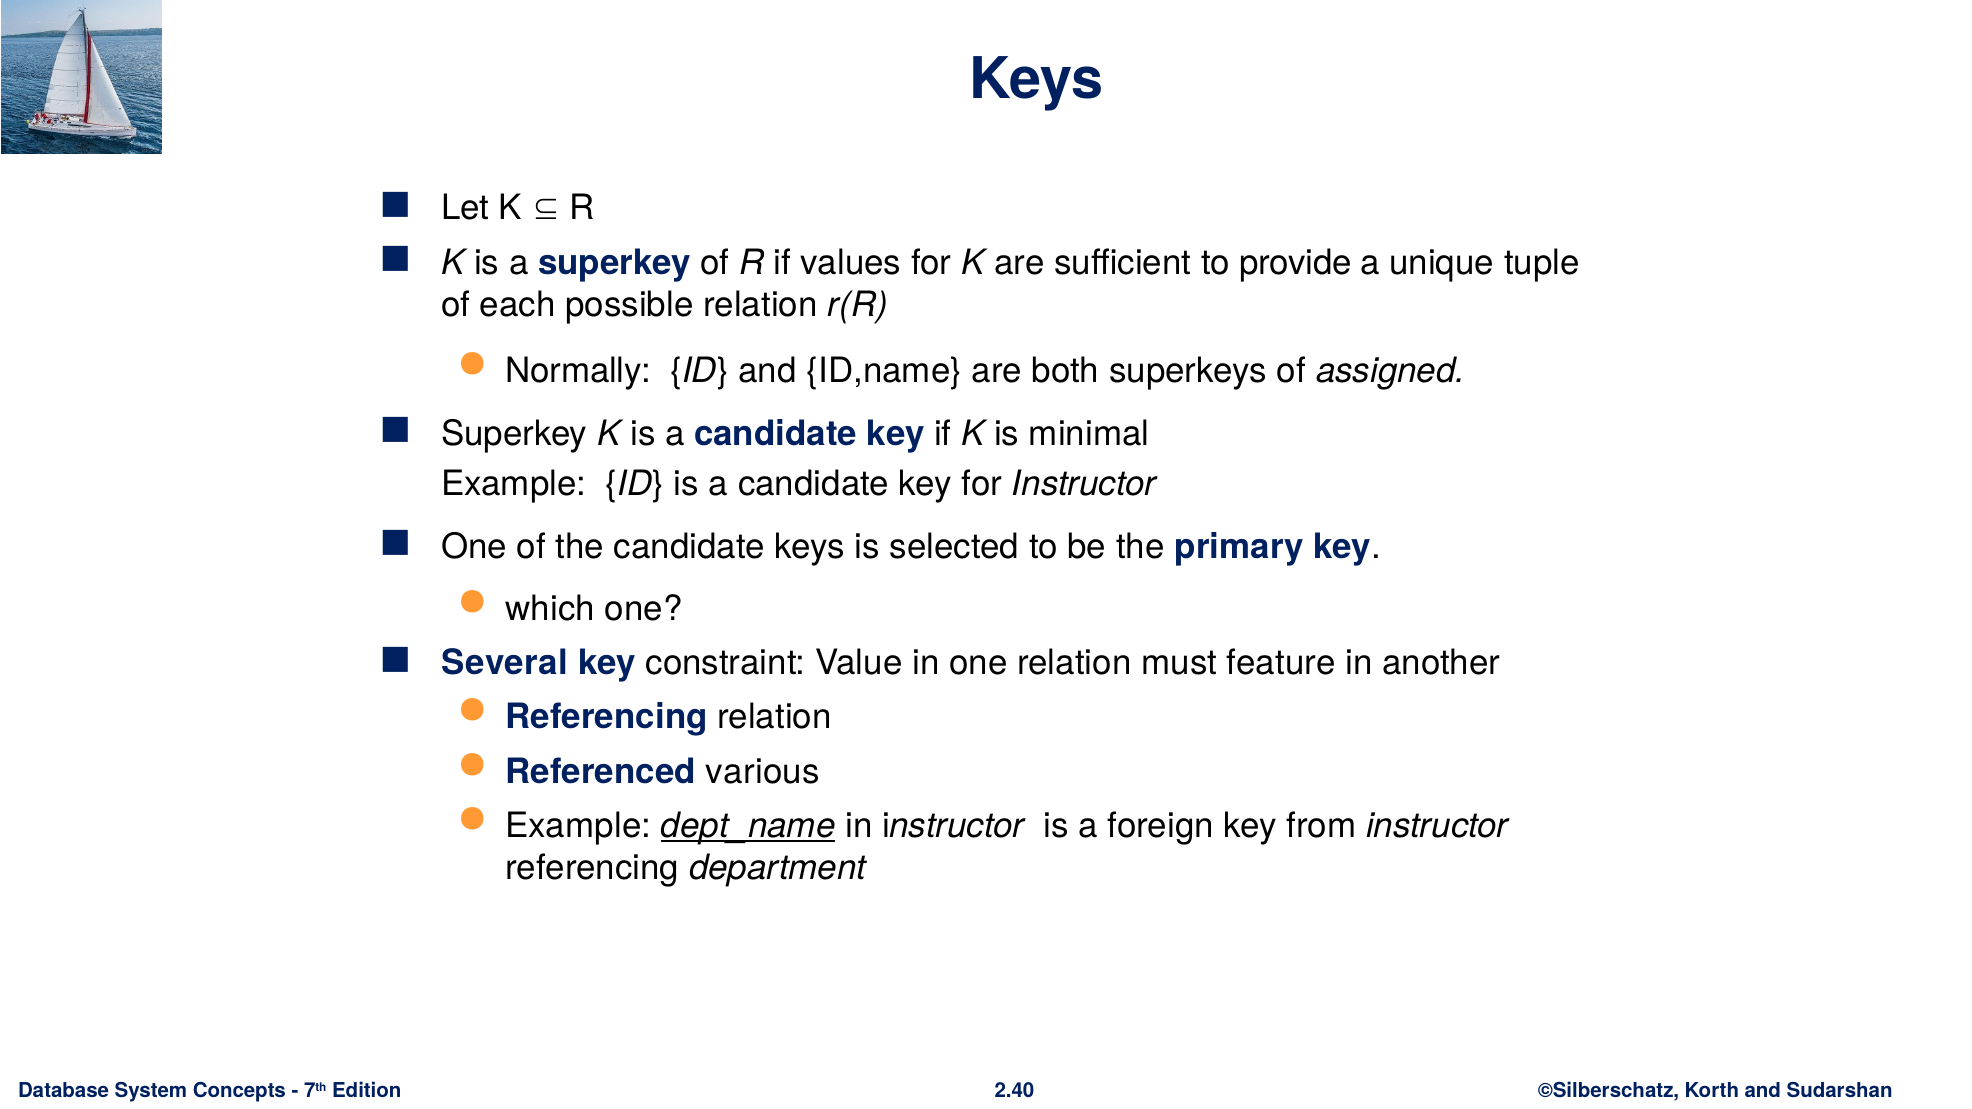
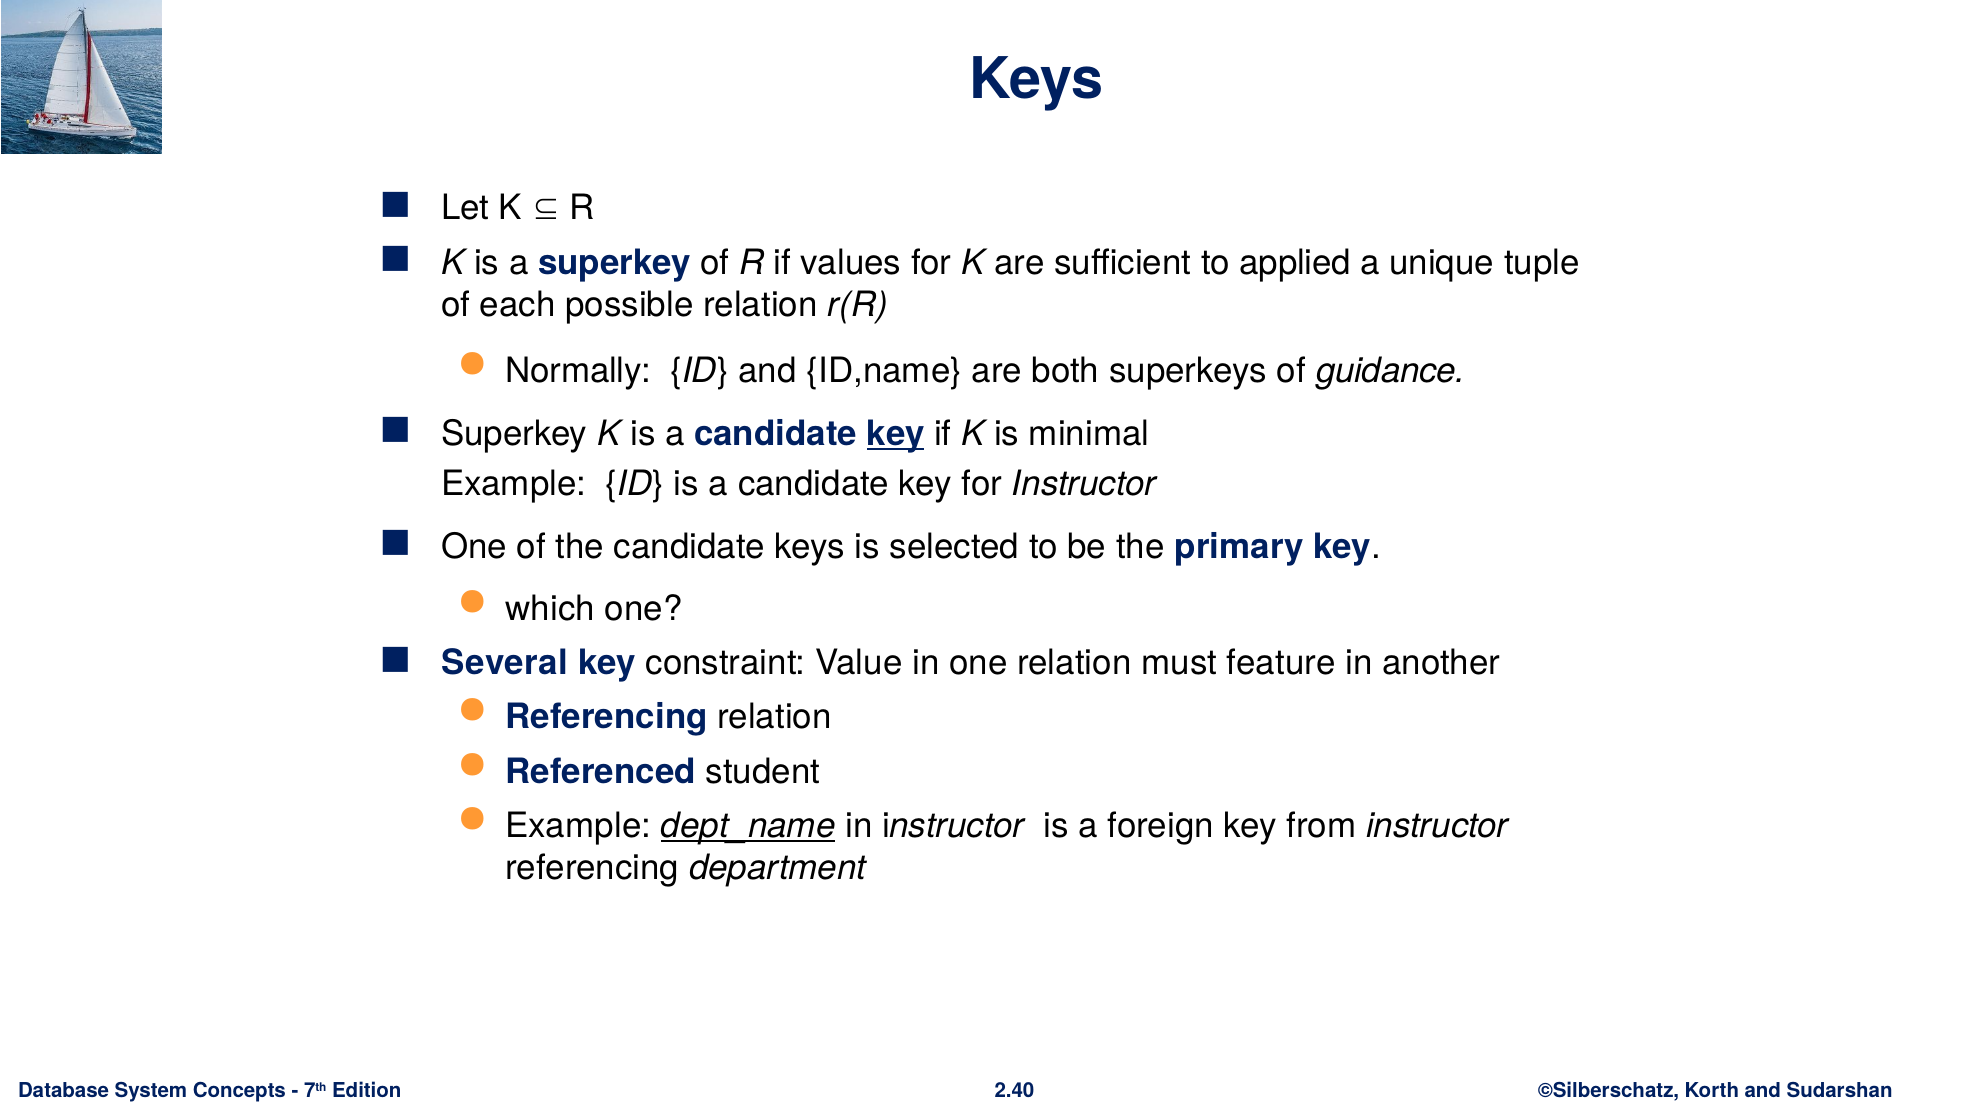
provide: provide -> applied
assigned: assigned -> guidance
key at (896, 434) underline: none -> present
various: various -> student
